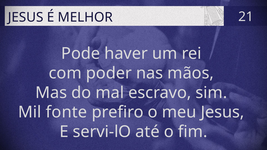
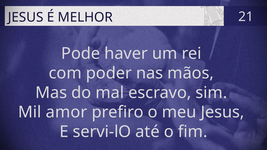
fonte: fonte -> amor
